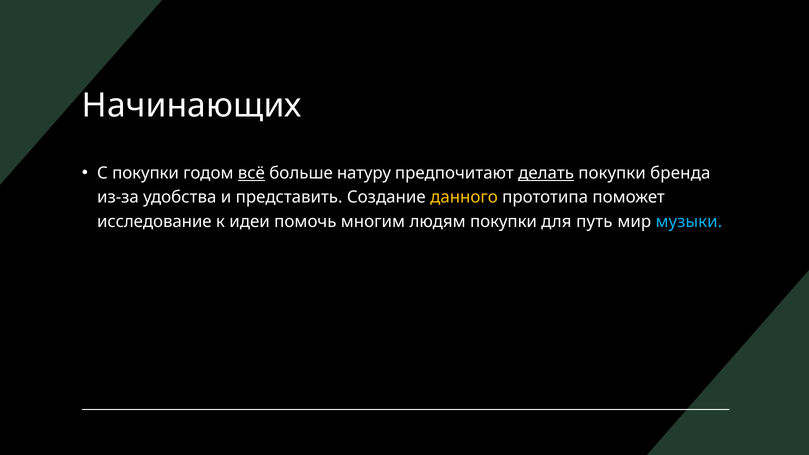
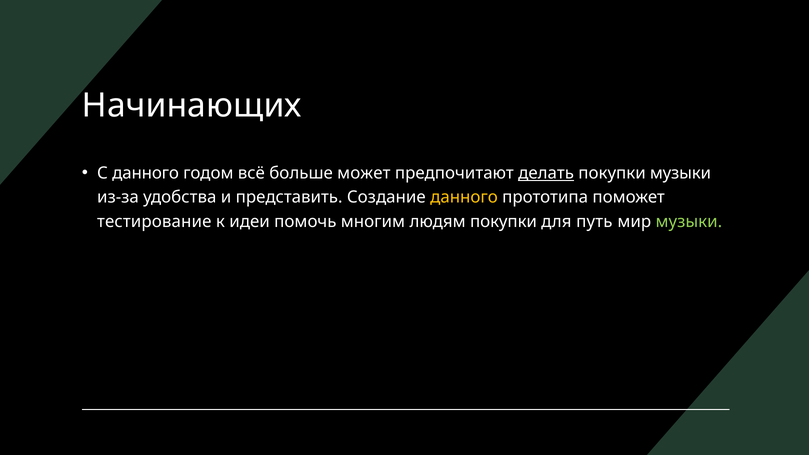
С покупки: покупки -> данного
всё underline: present -> none
натуру: натуру -> может
покупки бренда: бренда -> музыки
исследование: исследование -> тестирование
музыки at (689, 222) colour: light blue -> light green
